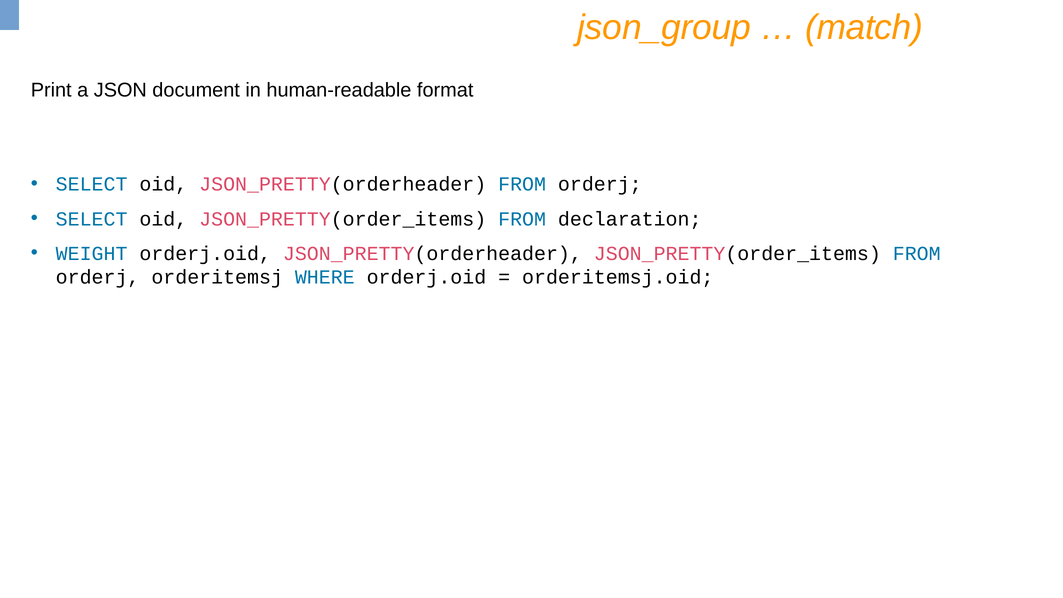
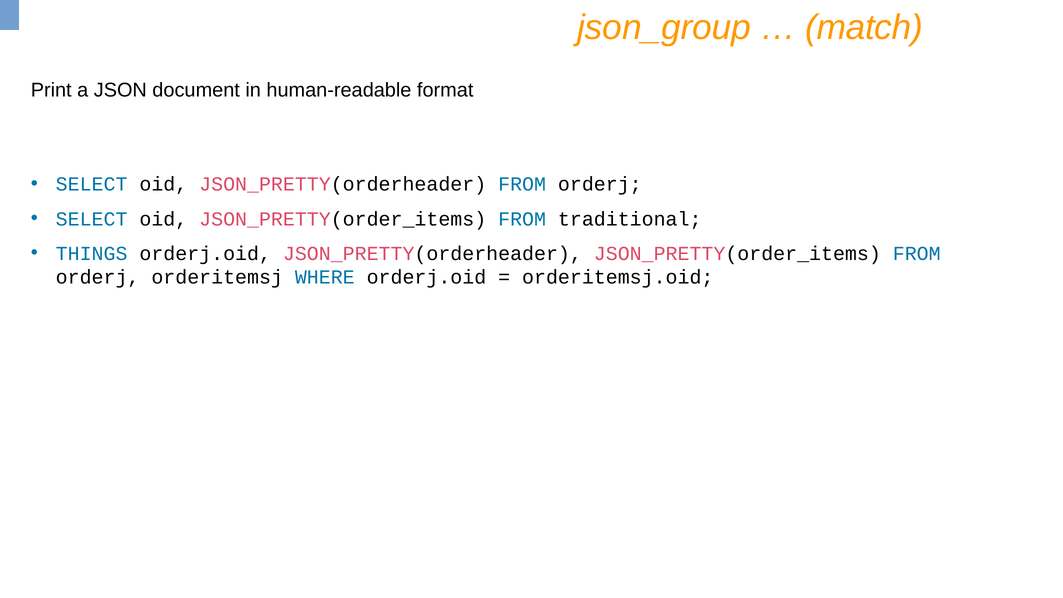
declaration: declaration -> traditional
WEIGHT: WEIGHT -> THINGS
